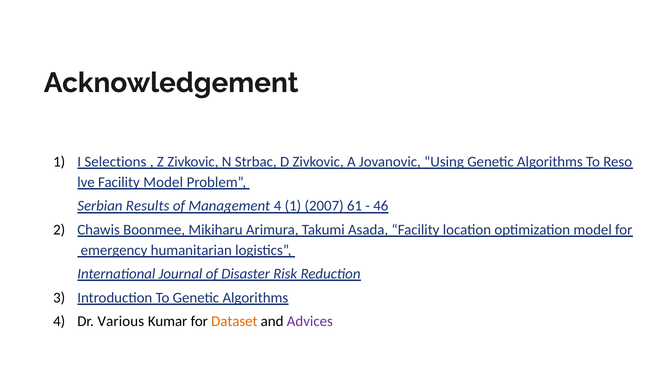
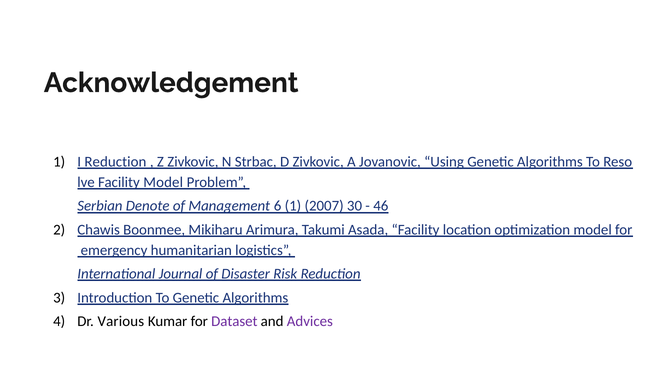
I Selections: Selections -> Reduction
Results: Results -> Denote
Management 4: 4 -> 6
61: 61 -> 30
Dataset colour: orange -> purple
